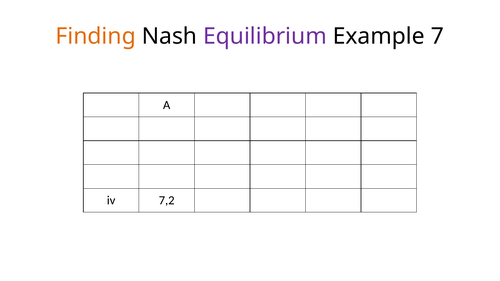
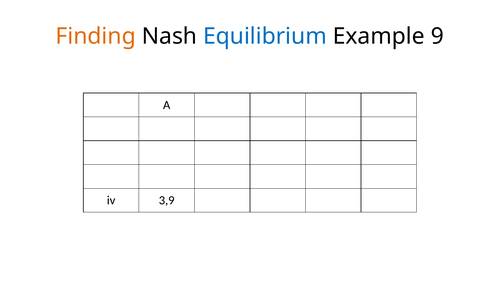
Equilibrium colour: purple -> blue
7: 7 -> 9
7,2: 7,2 -> 3,9
